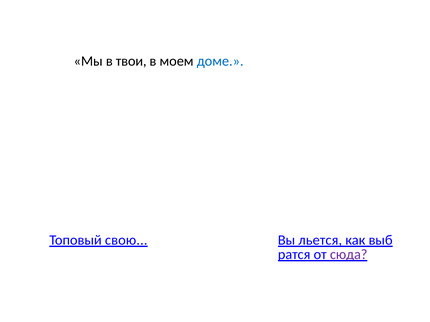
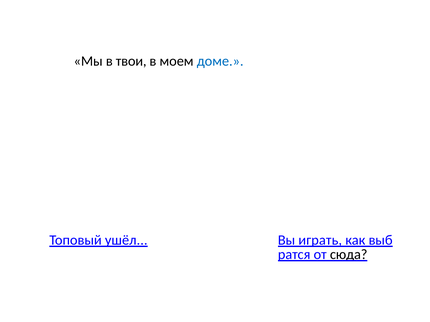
свою: свою -> ушёл
льется: льется -> играть
сюда colour: purple -> black
